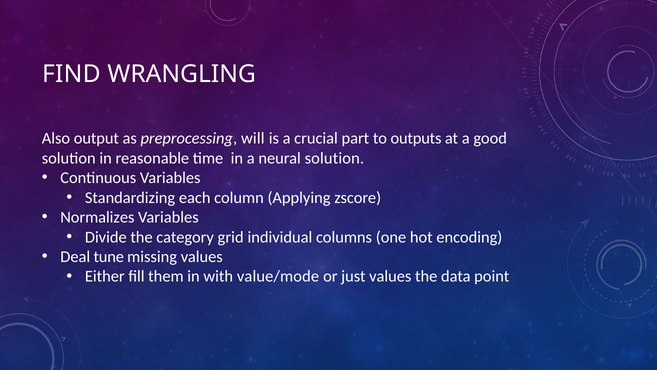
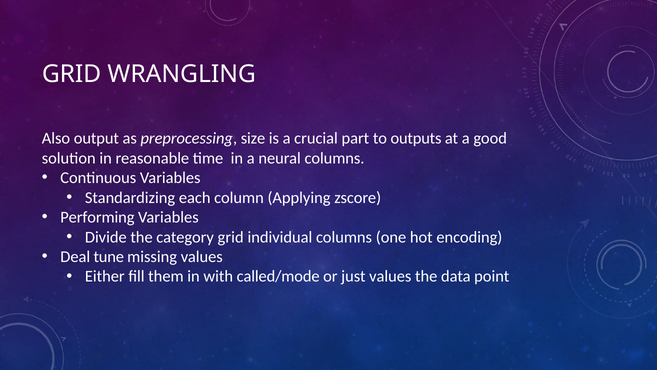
FIND at (71, 74): FIND -> GRID
will: will -> size
neural solution: solution -> columns
Normalizes: Normalizes -> Performing
value/mode: value/mode -> called/mode
